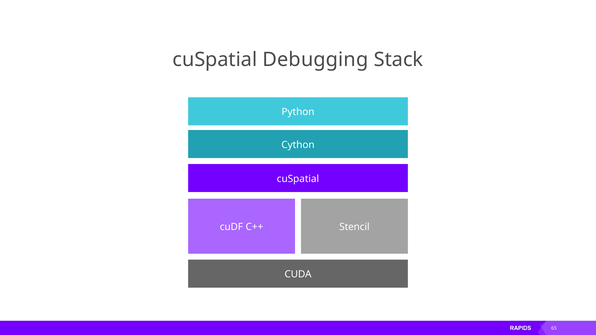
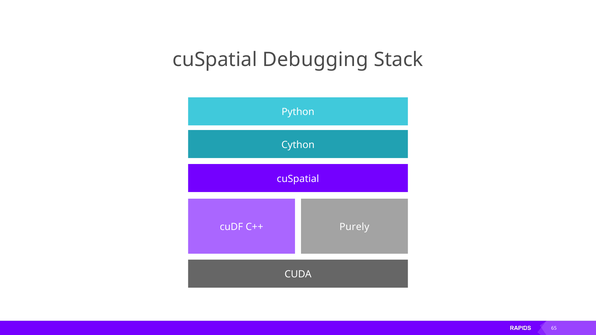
Stencil: Stencil -> Purely
